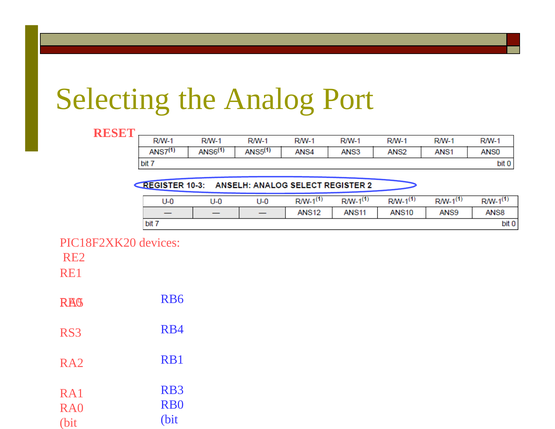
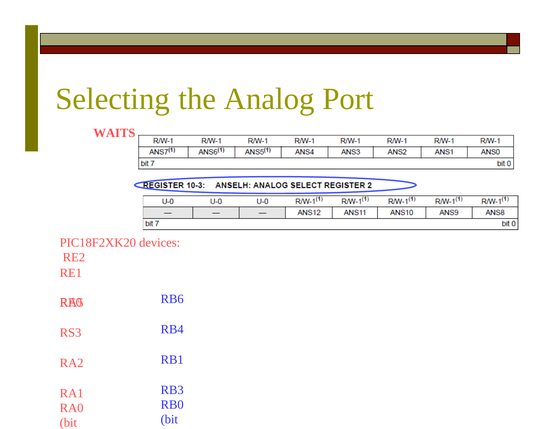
RESET: RESET -> WAITS
